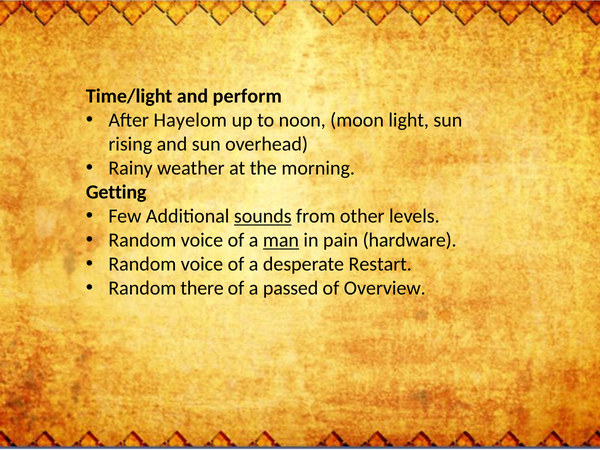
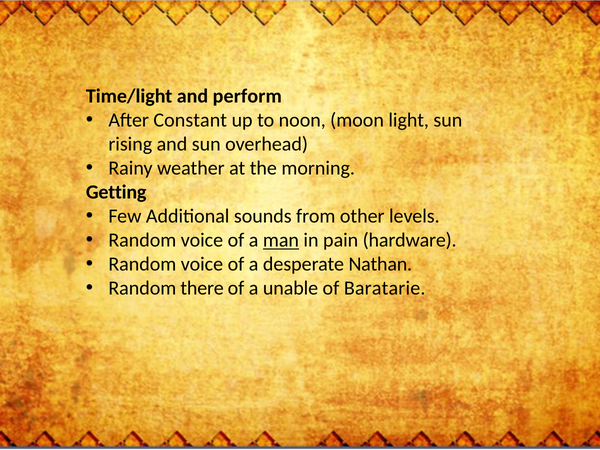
Hayelom: Hayelom -> Constant
sounds underline: present -> none
Restart: Restart -> Nathan
passed: passed -> unable
Overview: Overview -> Baratarie
